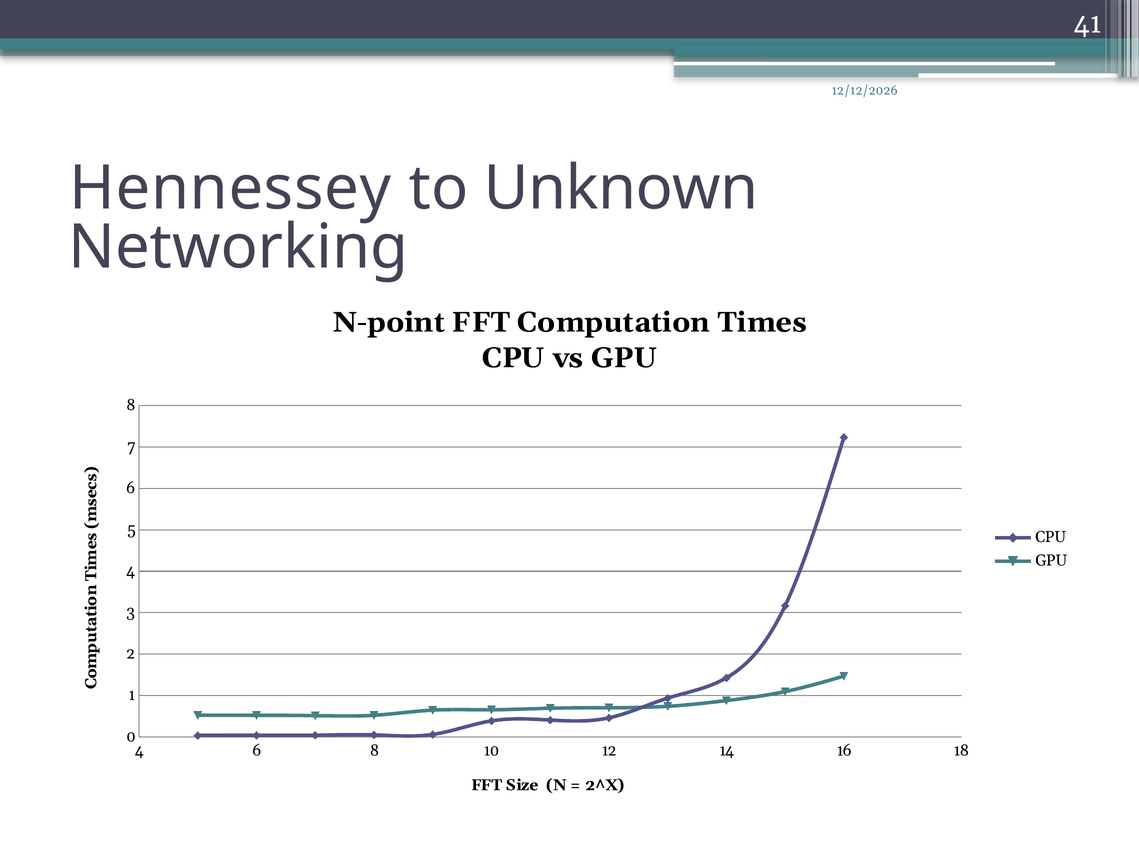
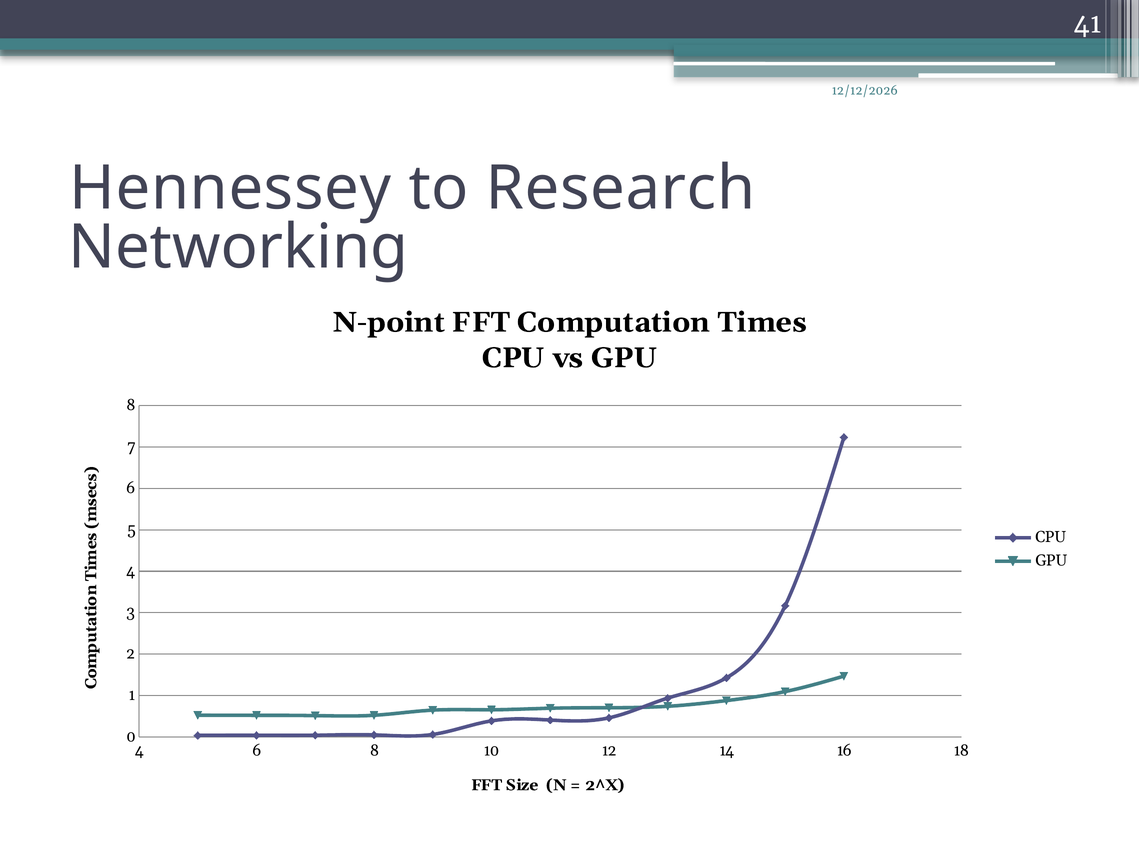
Unknown: Unknown -> Research
